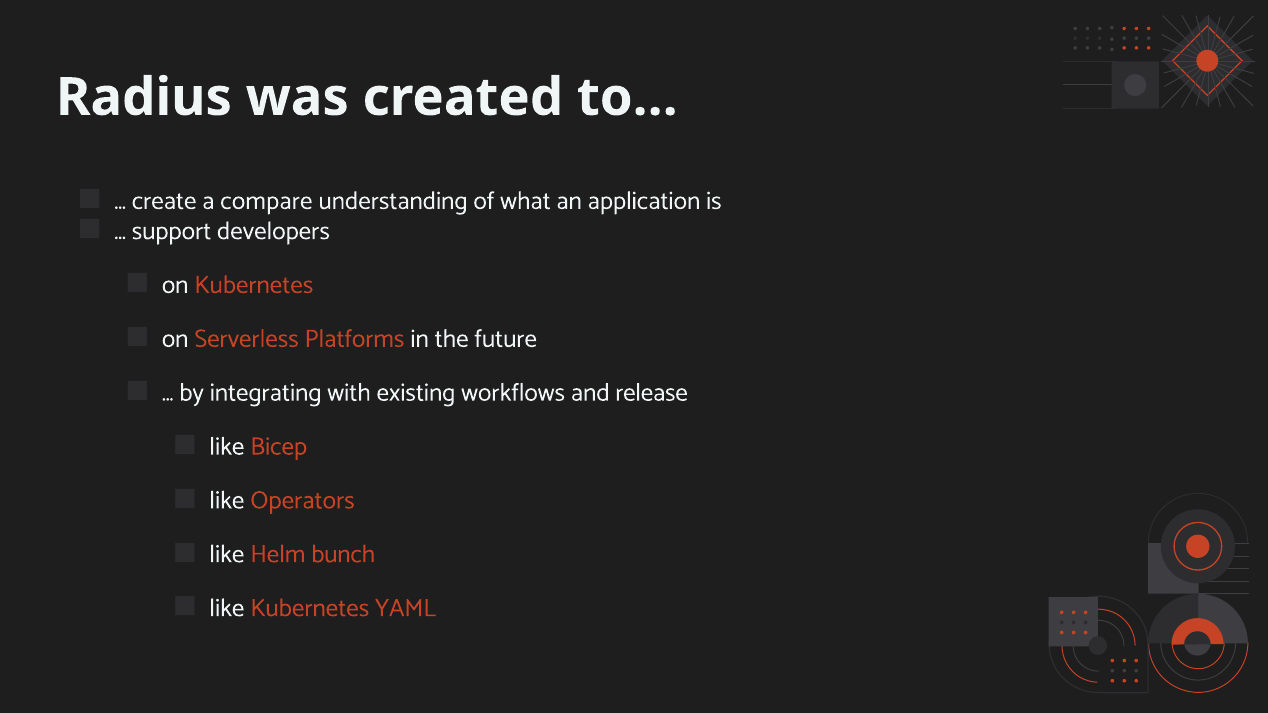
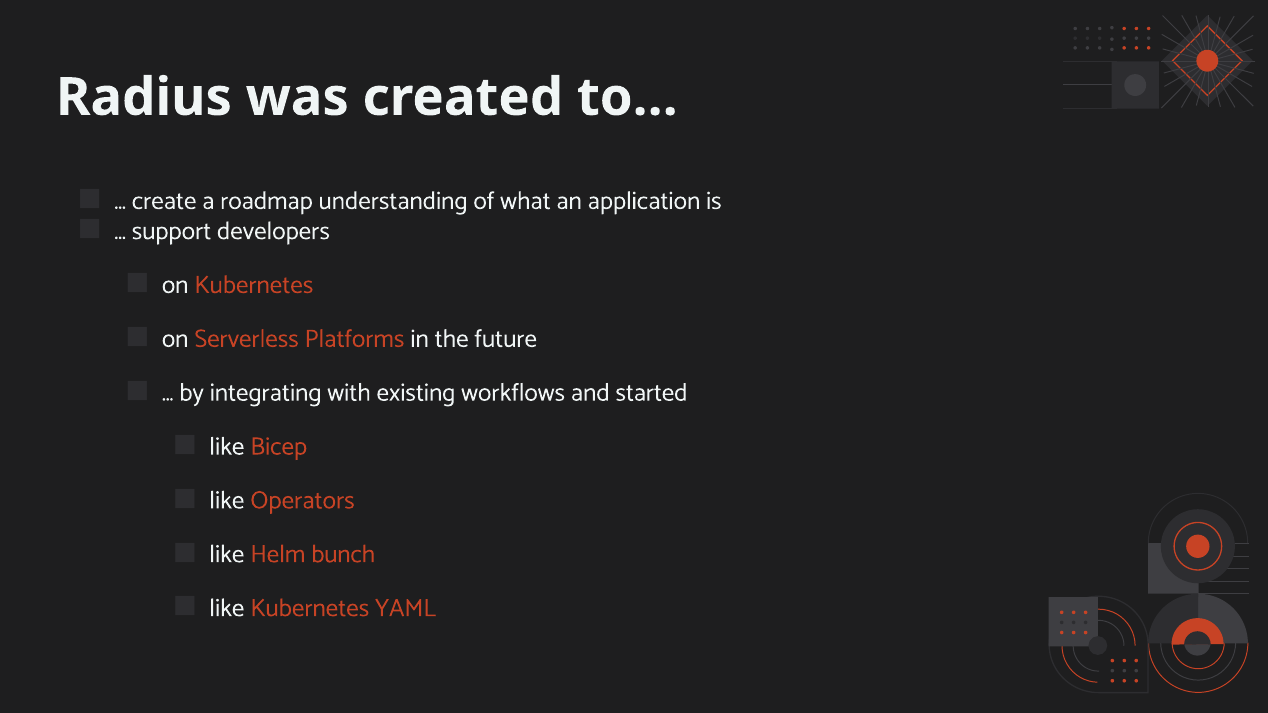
compare: compare -> roadmap
release: release -> started
